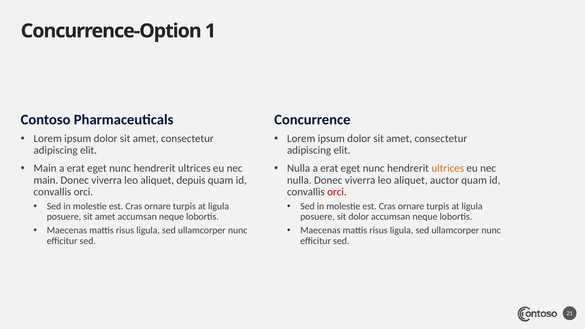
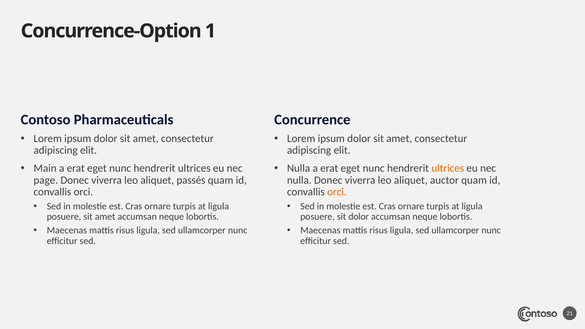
main at (46, 180): main -> page
depuis: depuis -> passés
orci at (337, 192) colour: red -> orange
